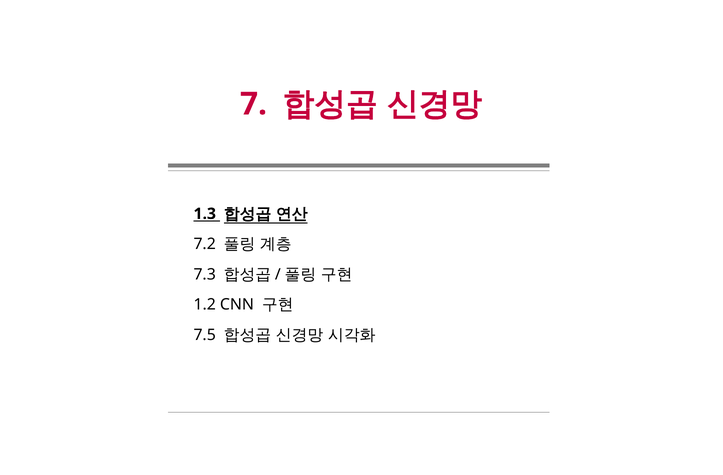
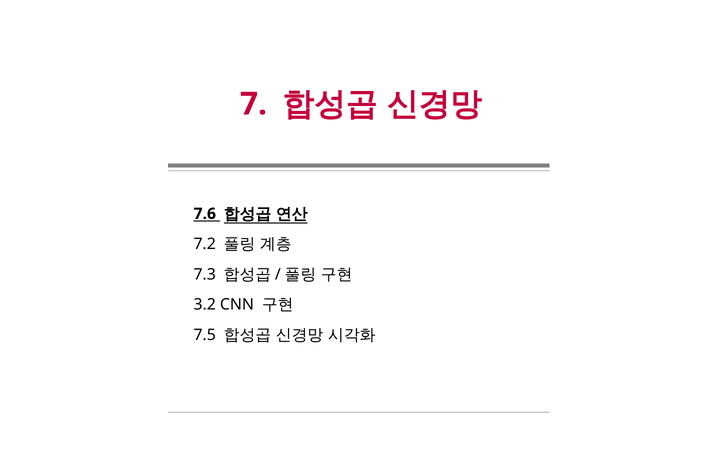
1.3: 1.3 -> 7.6
1.2: 1.2 -> 3.2
